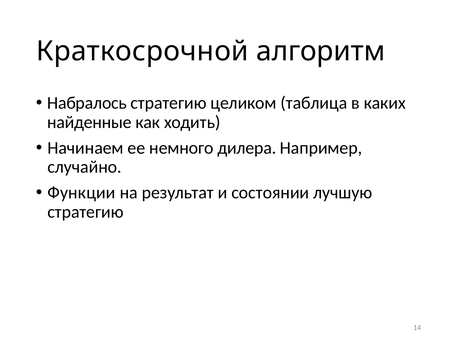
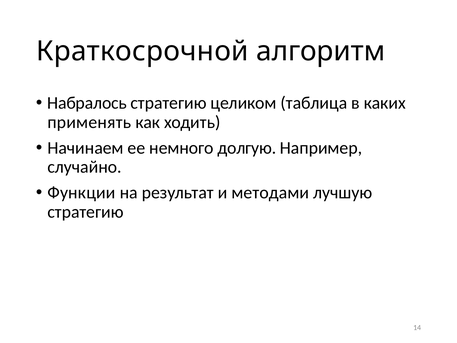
найденные: найденные -> применять
дилера: дилера -> долгую
состоянии: состоянии -> методами
